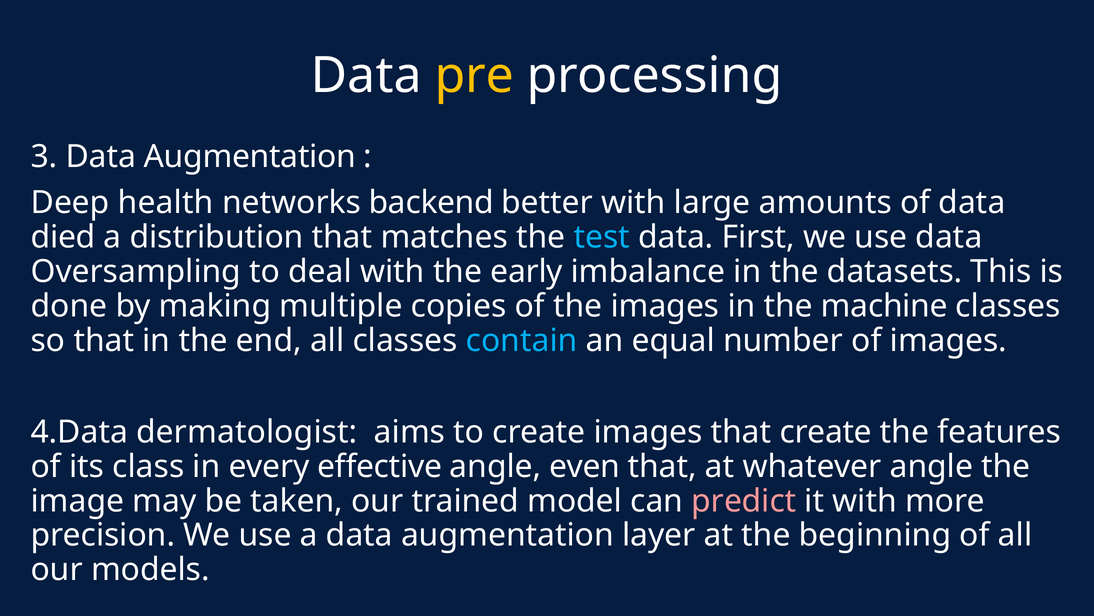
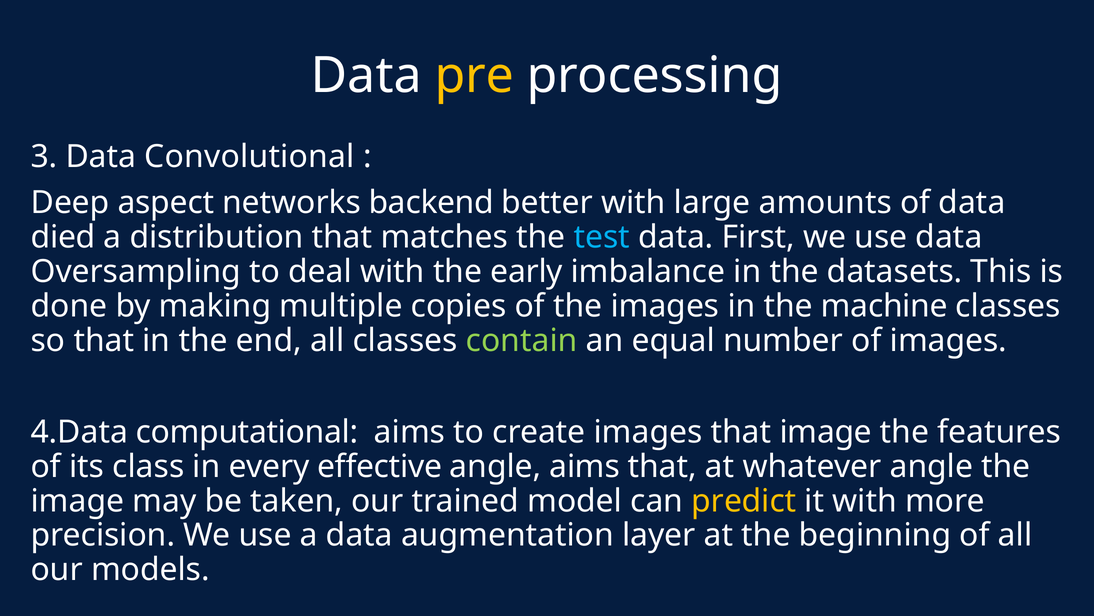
3 Data Augmentation: Augmentation -> Convolutional
health: health -> aspect
contain colour: light blue -> light green
dermatologist: dermatologist -> computational
that create: create -> image
angle even: even -> aims
predict colour: pink -> yellow
